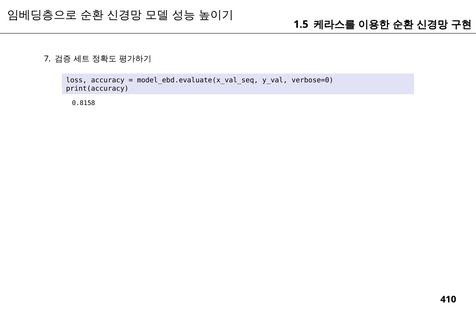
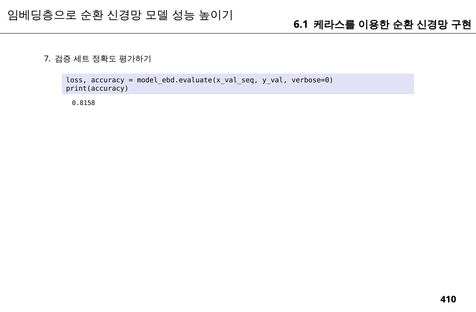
1.5: 1.5 -> 6.1
